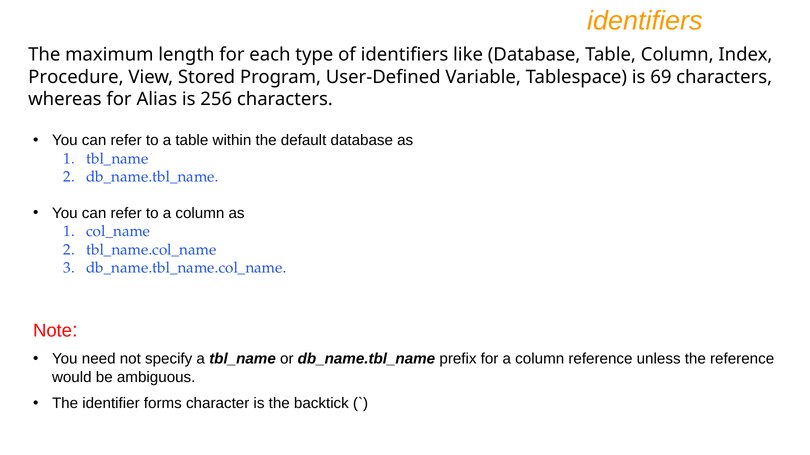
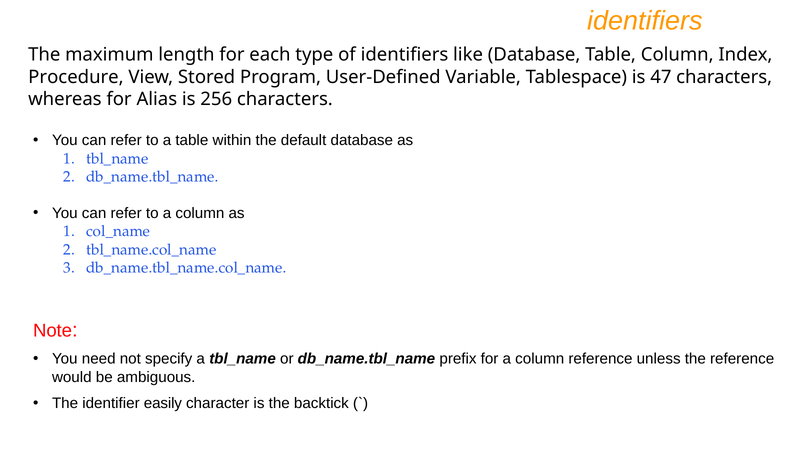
69: 69 -> 47
forms: forms -> easily
